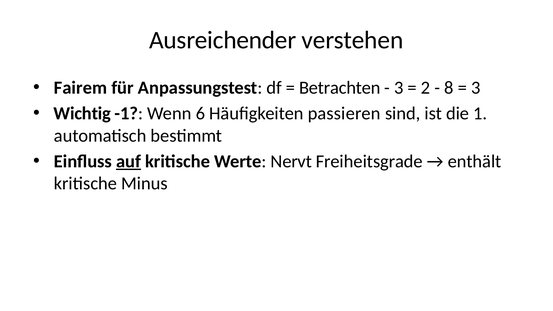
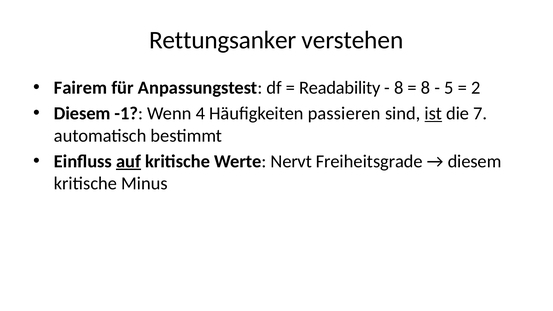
Ausreichender: Ausreichender -> Rettungsanker
Betrachten: Betrachten -> Readability
3 at (399, 88): 3 -> 8
2 at (426, 88): 2 -> 8
8: 8 -> 5
3 at (476, 88): 3 -> 2
Wichtig at (82, 114): Wichtig -> Diesem
6: 6 -> 4
ist underline: none -> present
1: 1 -> 7
enthält at (475, 161): enthält -> diesem
